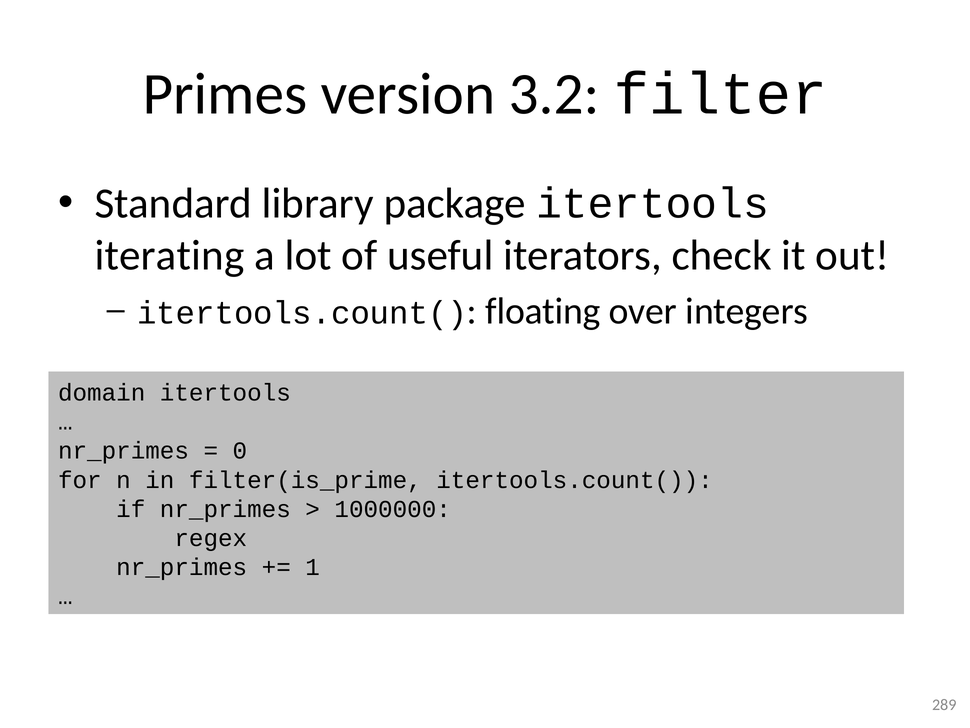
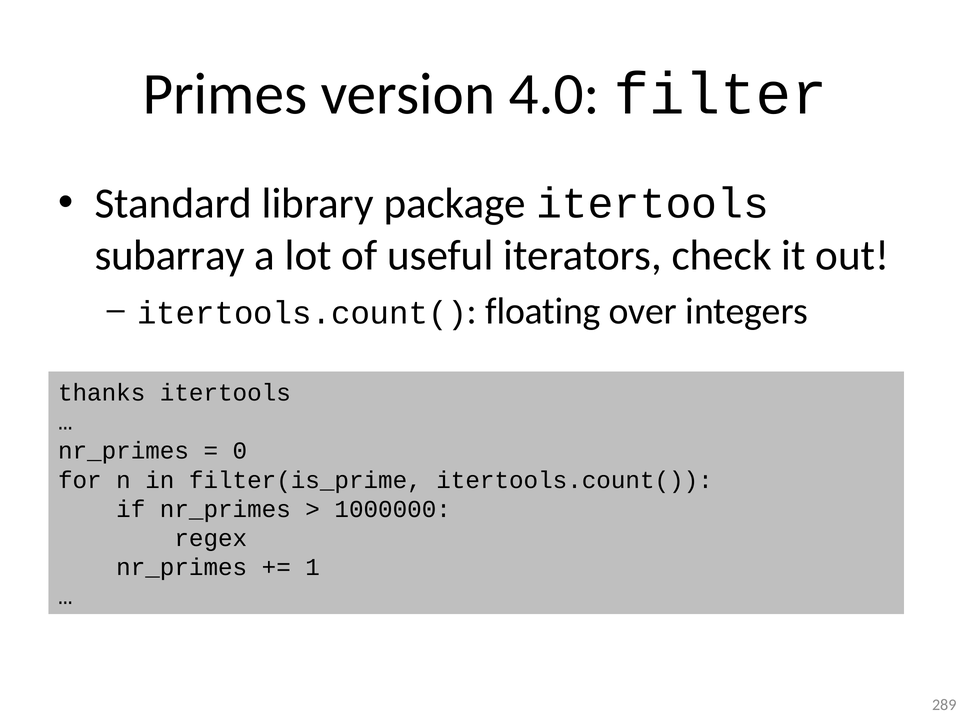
3.2: 3.2 -> 4.0
iterating: iterating -> subarray
domain: domain -> thanks
